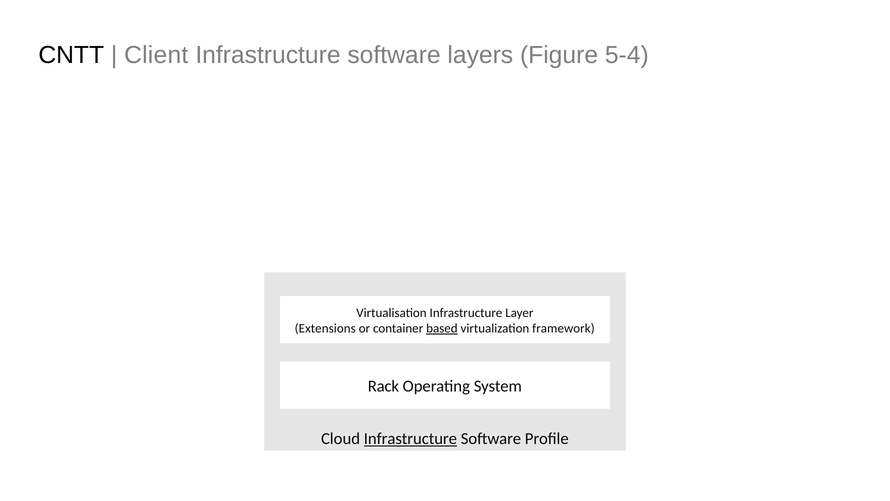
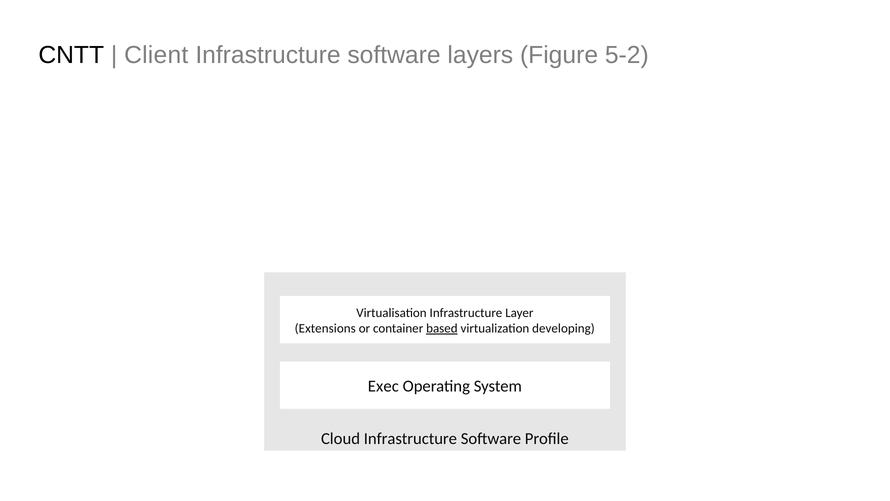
5-4: 5-4 -> 5-2
framework: framework -> developing
Rack: Rack -> Exec
Infrastructure at (410, 438) underline: present -> none
